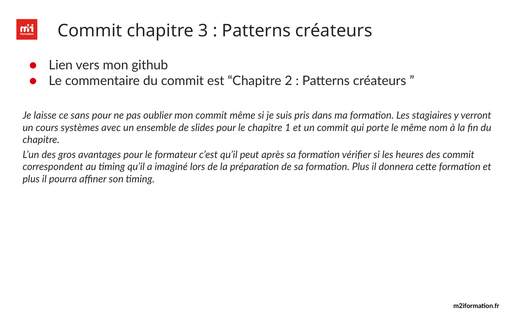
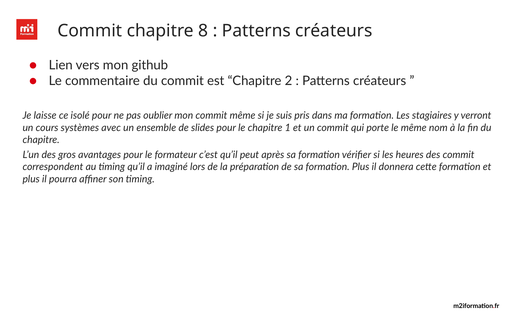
3: 3 -> 8
sans: sans -> isolé
